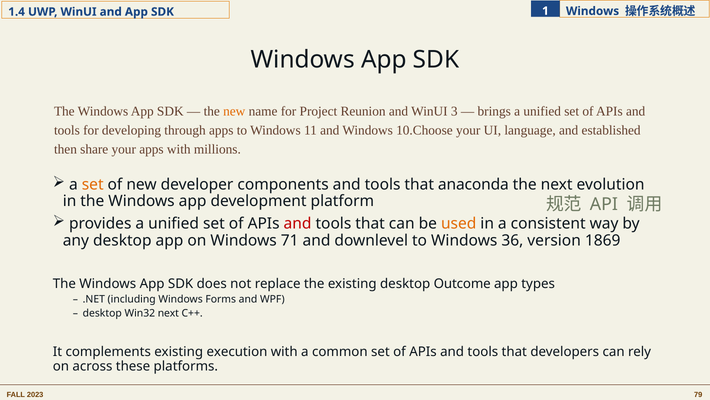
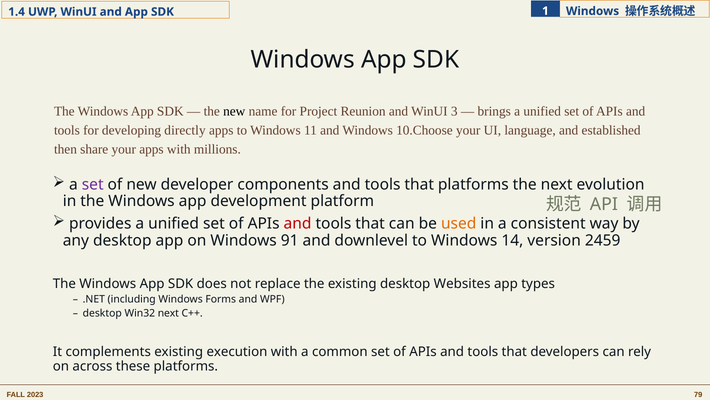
new at (234, 111) colour: orange -> black
through: through -> directly
set at (93, 184) colour: orange -> purple
that anaconda: anaconda -> platforms
71: 71 -> 91
36: 36 -> 14
1869: 1869 -> 2459
Outcome: Outcome -> Websites
